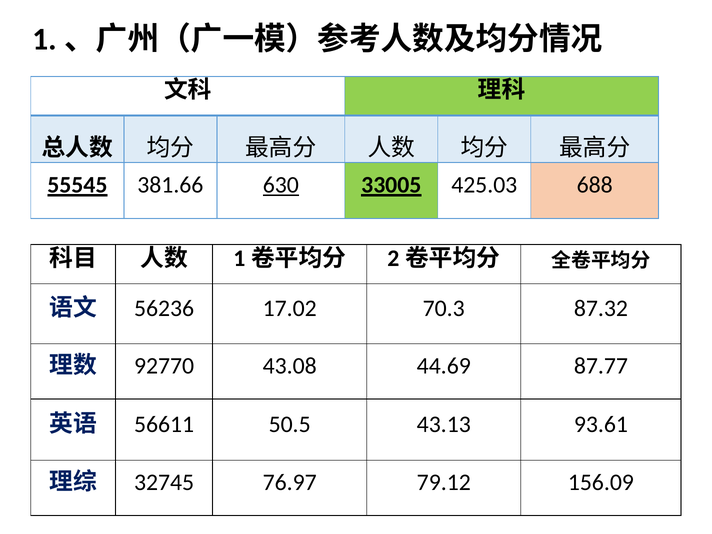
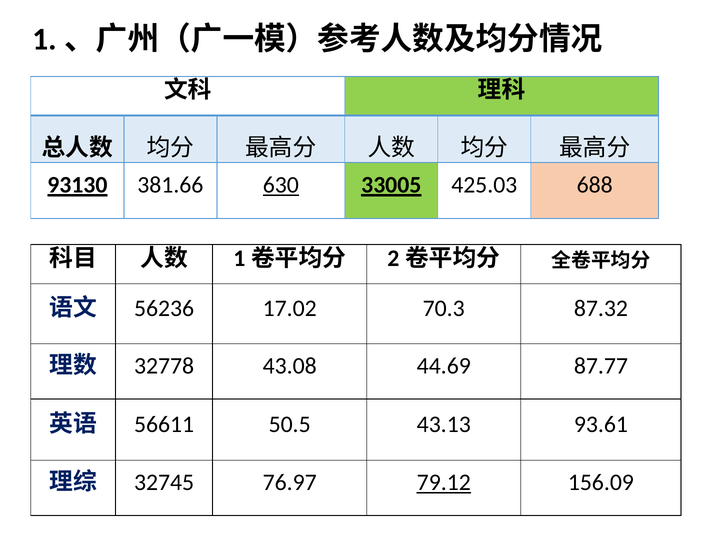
55545: 55545 -> 93130
92770: 92770 -> 32778
79.12 underline: none -> present
